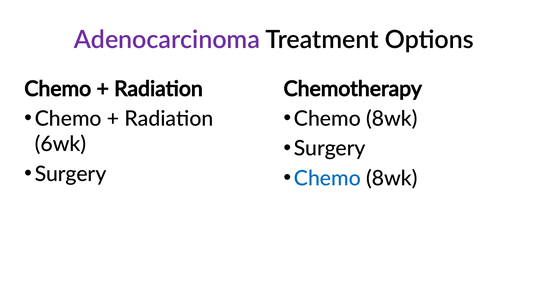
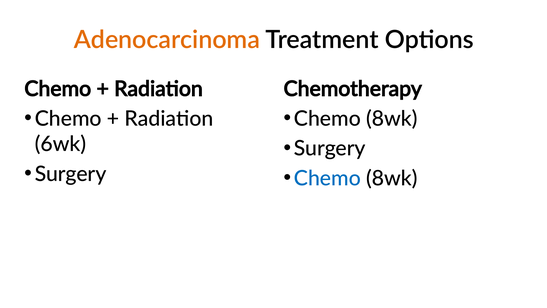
Adenocarcinoma colour: purple -> orange
